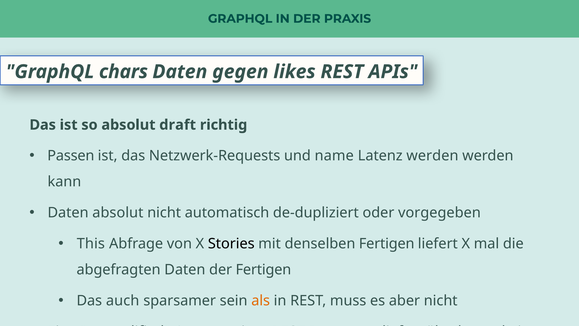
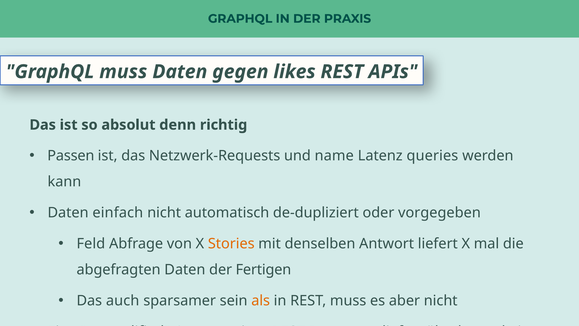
GraphQL chars: chars -> muss
draft: draft -> denn
Latenz werden: werden -> queries
Daten absolut: absolut -> einfach
This: This -> Feld
Stories colour: black -> orange
denselben Fertigen: Fertigen -> Antwort
